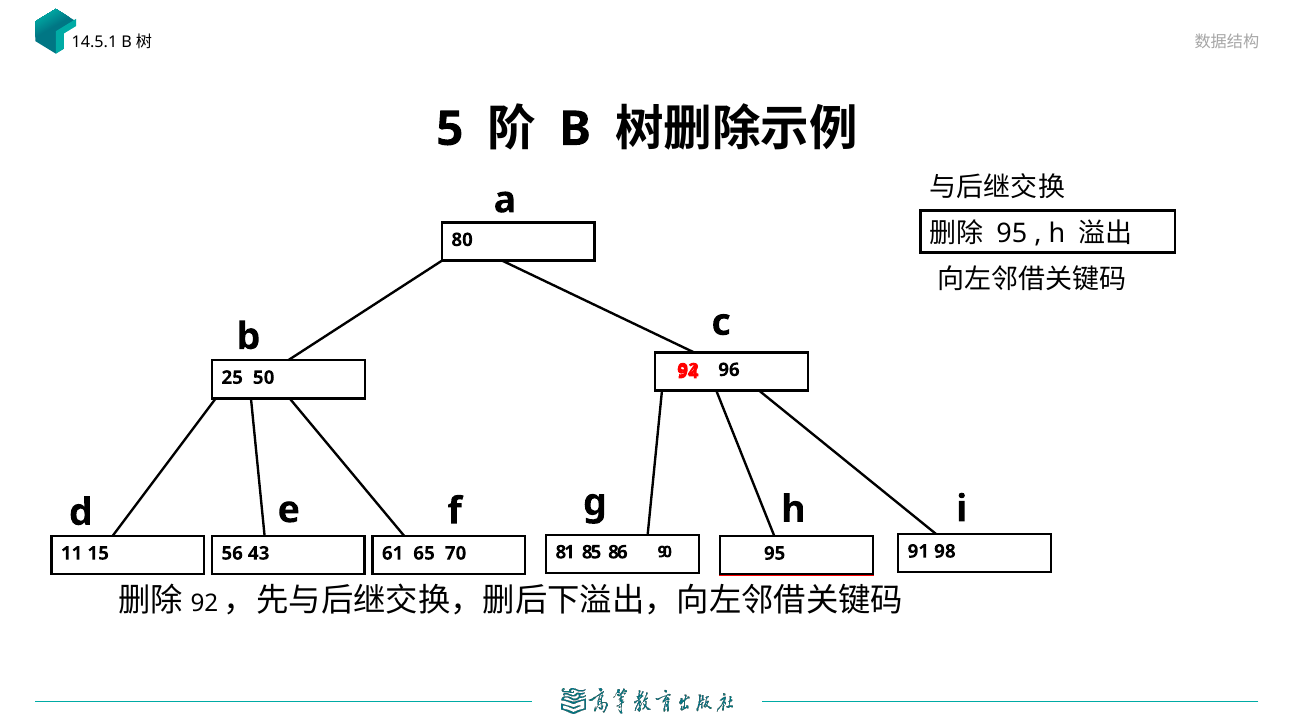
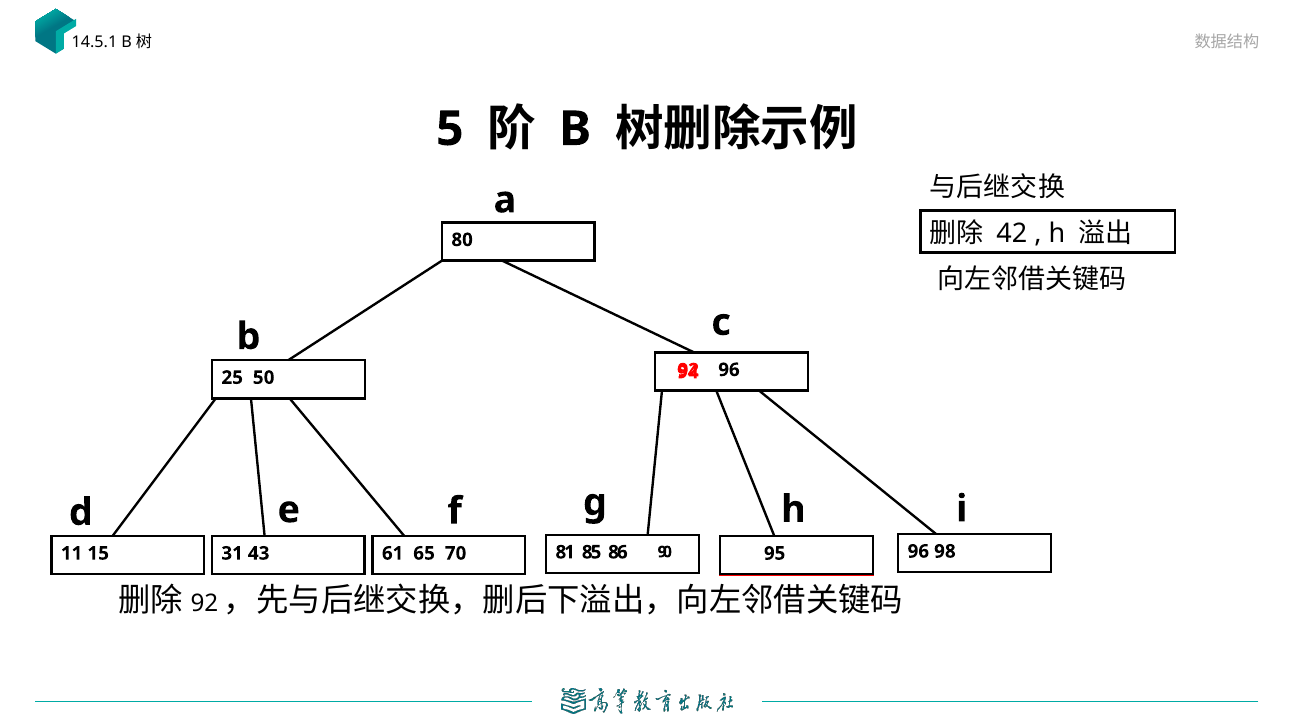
95 at (1012, 233): 95 -> 42
56: 56 -> 31
91 at (918, 551): 91 -> 96
